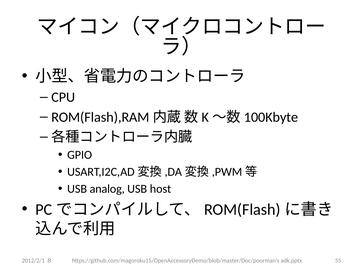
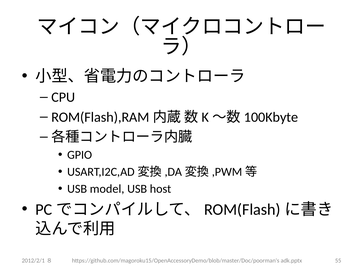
analog: analog -> model
